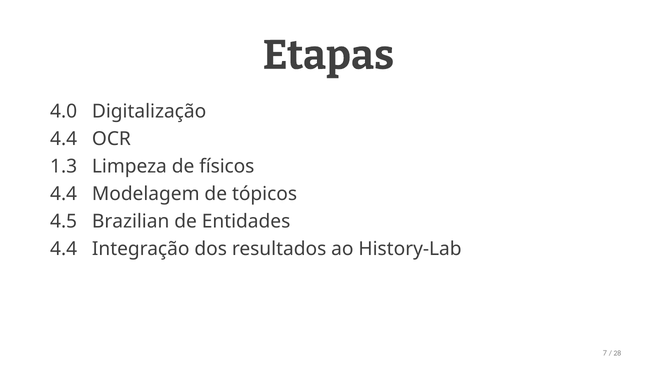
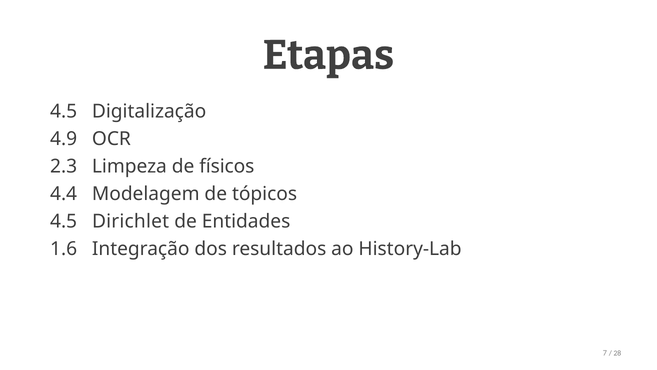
4.0 at (64, 111): 4.0 -> 4.5
4.4 at (64, 139): 4.4 -> 4.9
1.3: 1.3 -> 2.3
Brazilian: Brazilian -> Dirichlet
4.4 at (64, 249): 4.4 -> 1.6
